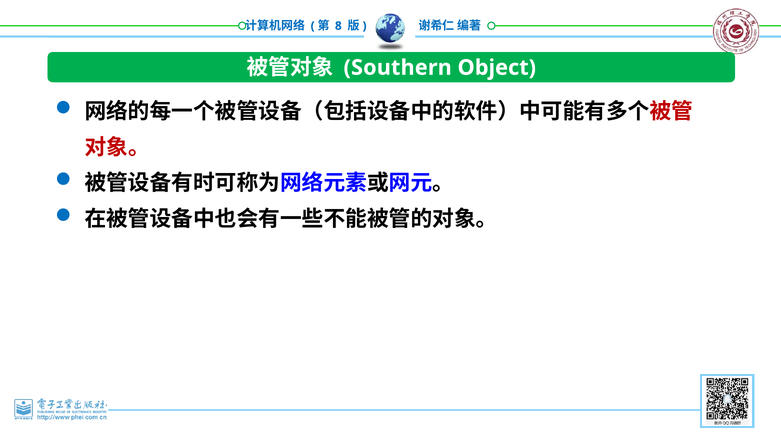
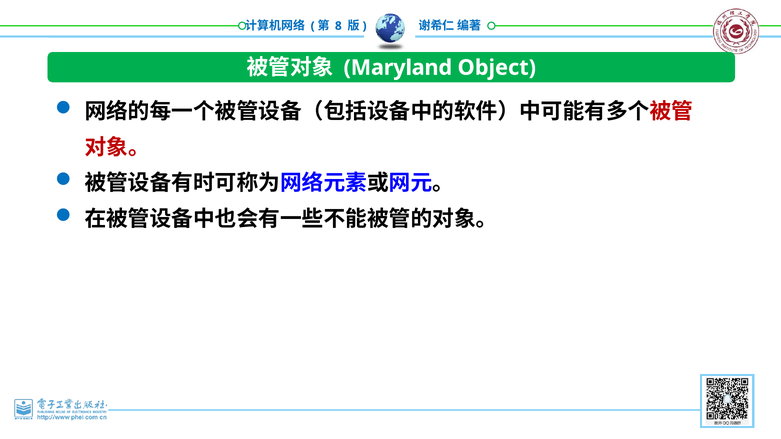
Southern: Southern -> Maryland
